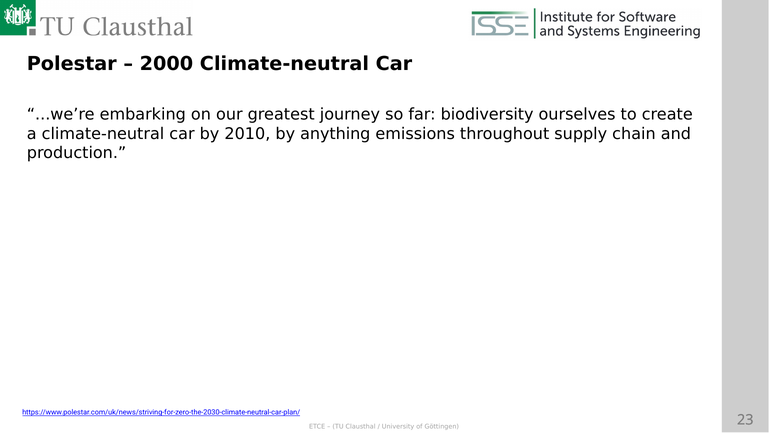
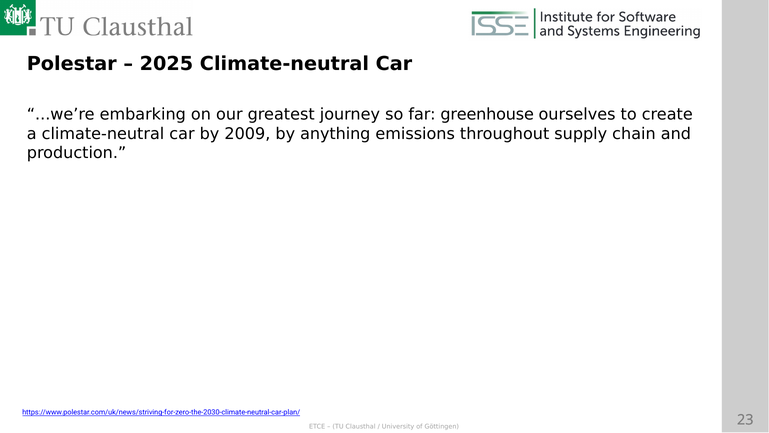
2000: 2000 -> 2025
biodiversity: biodiversity -> greenhouse
2010: 2010 -> 2009
